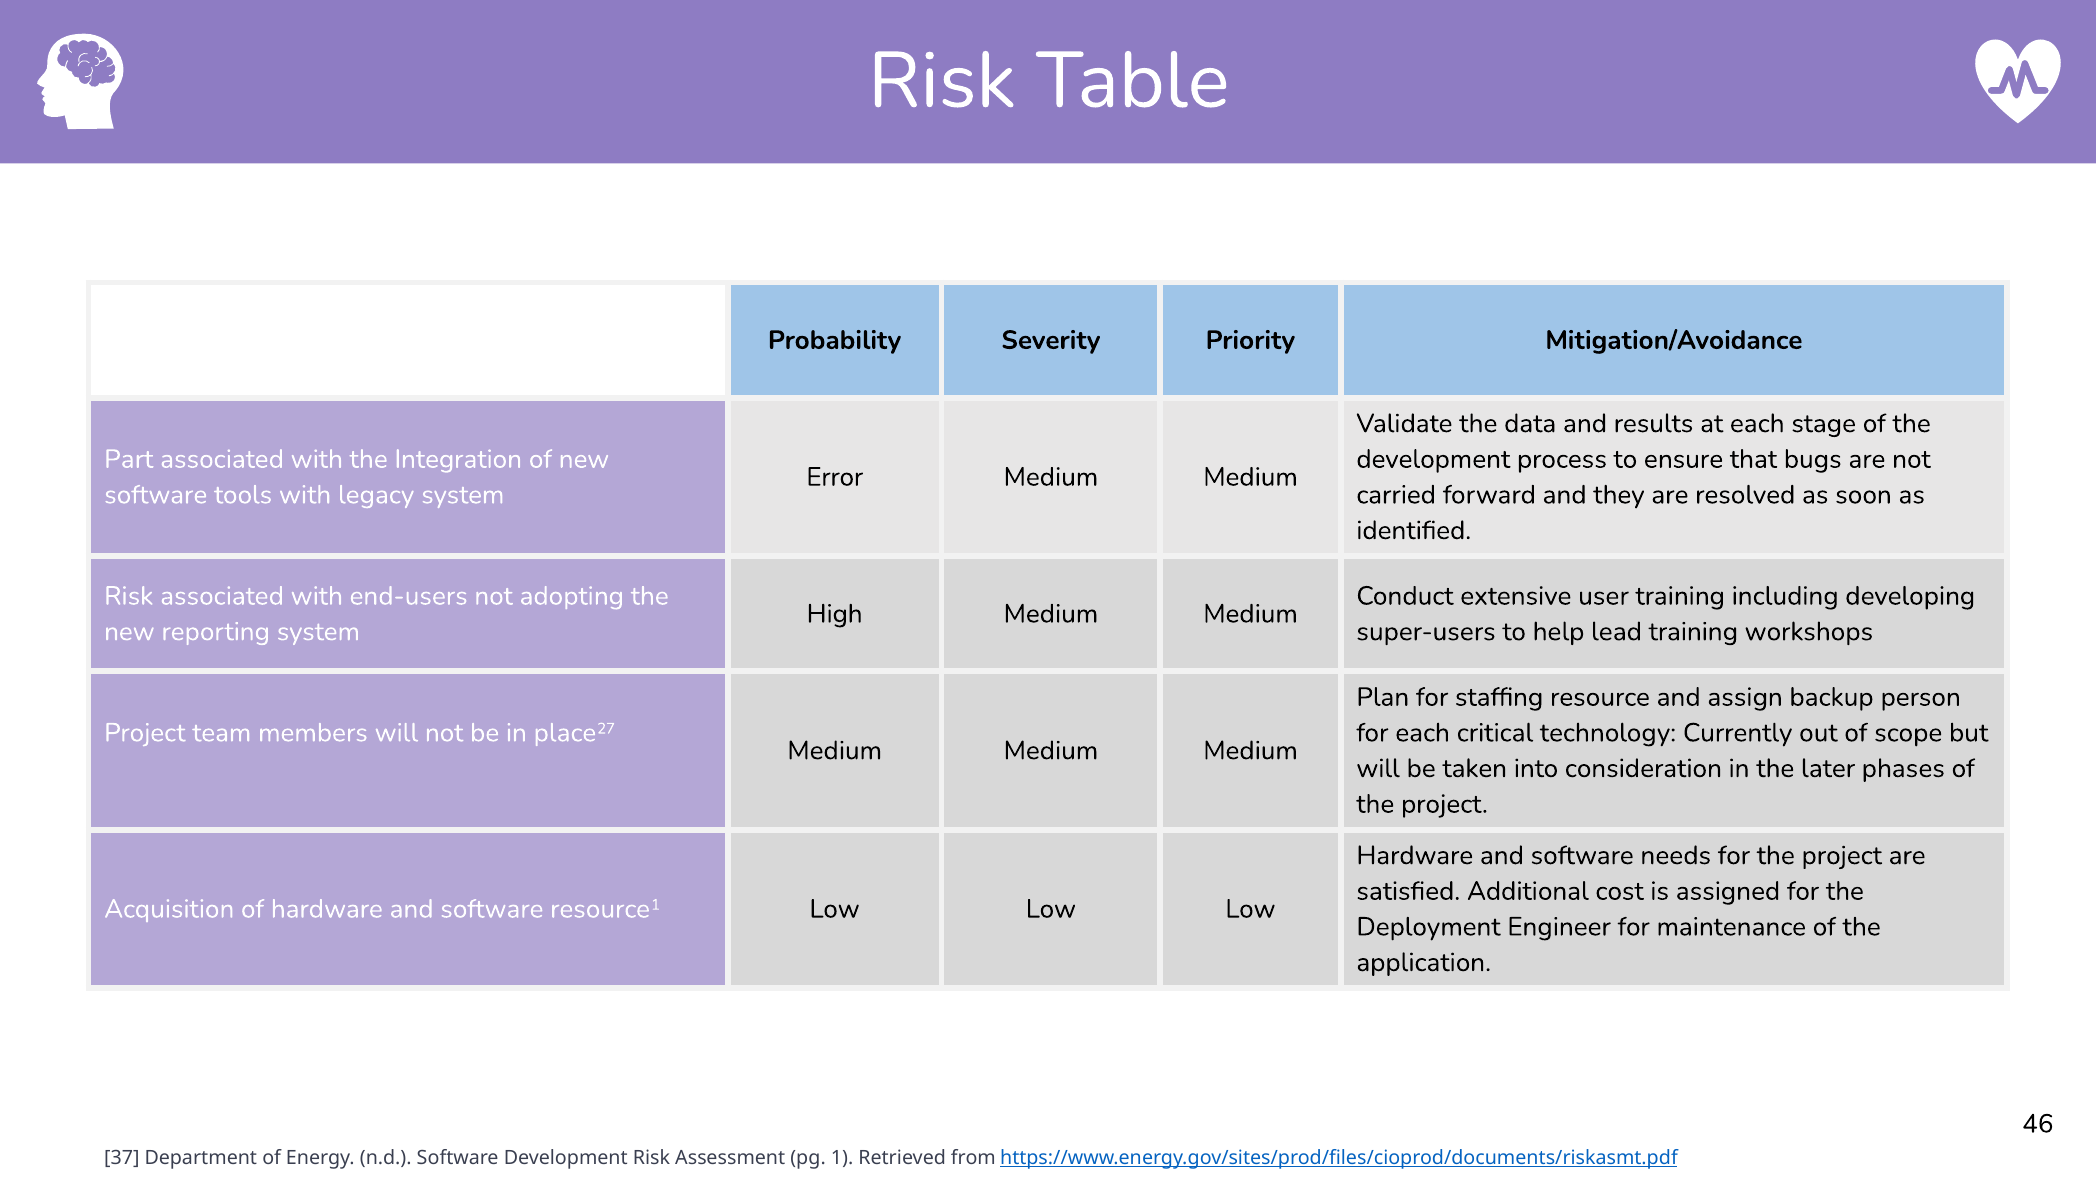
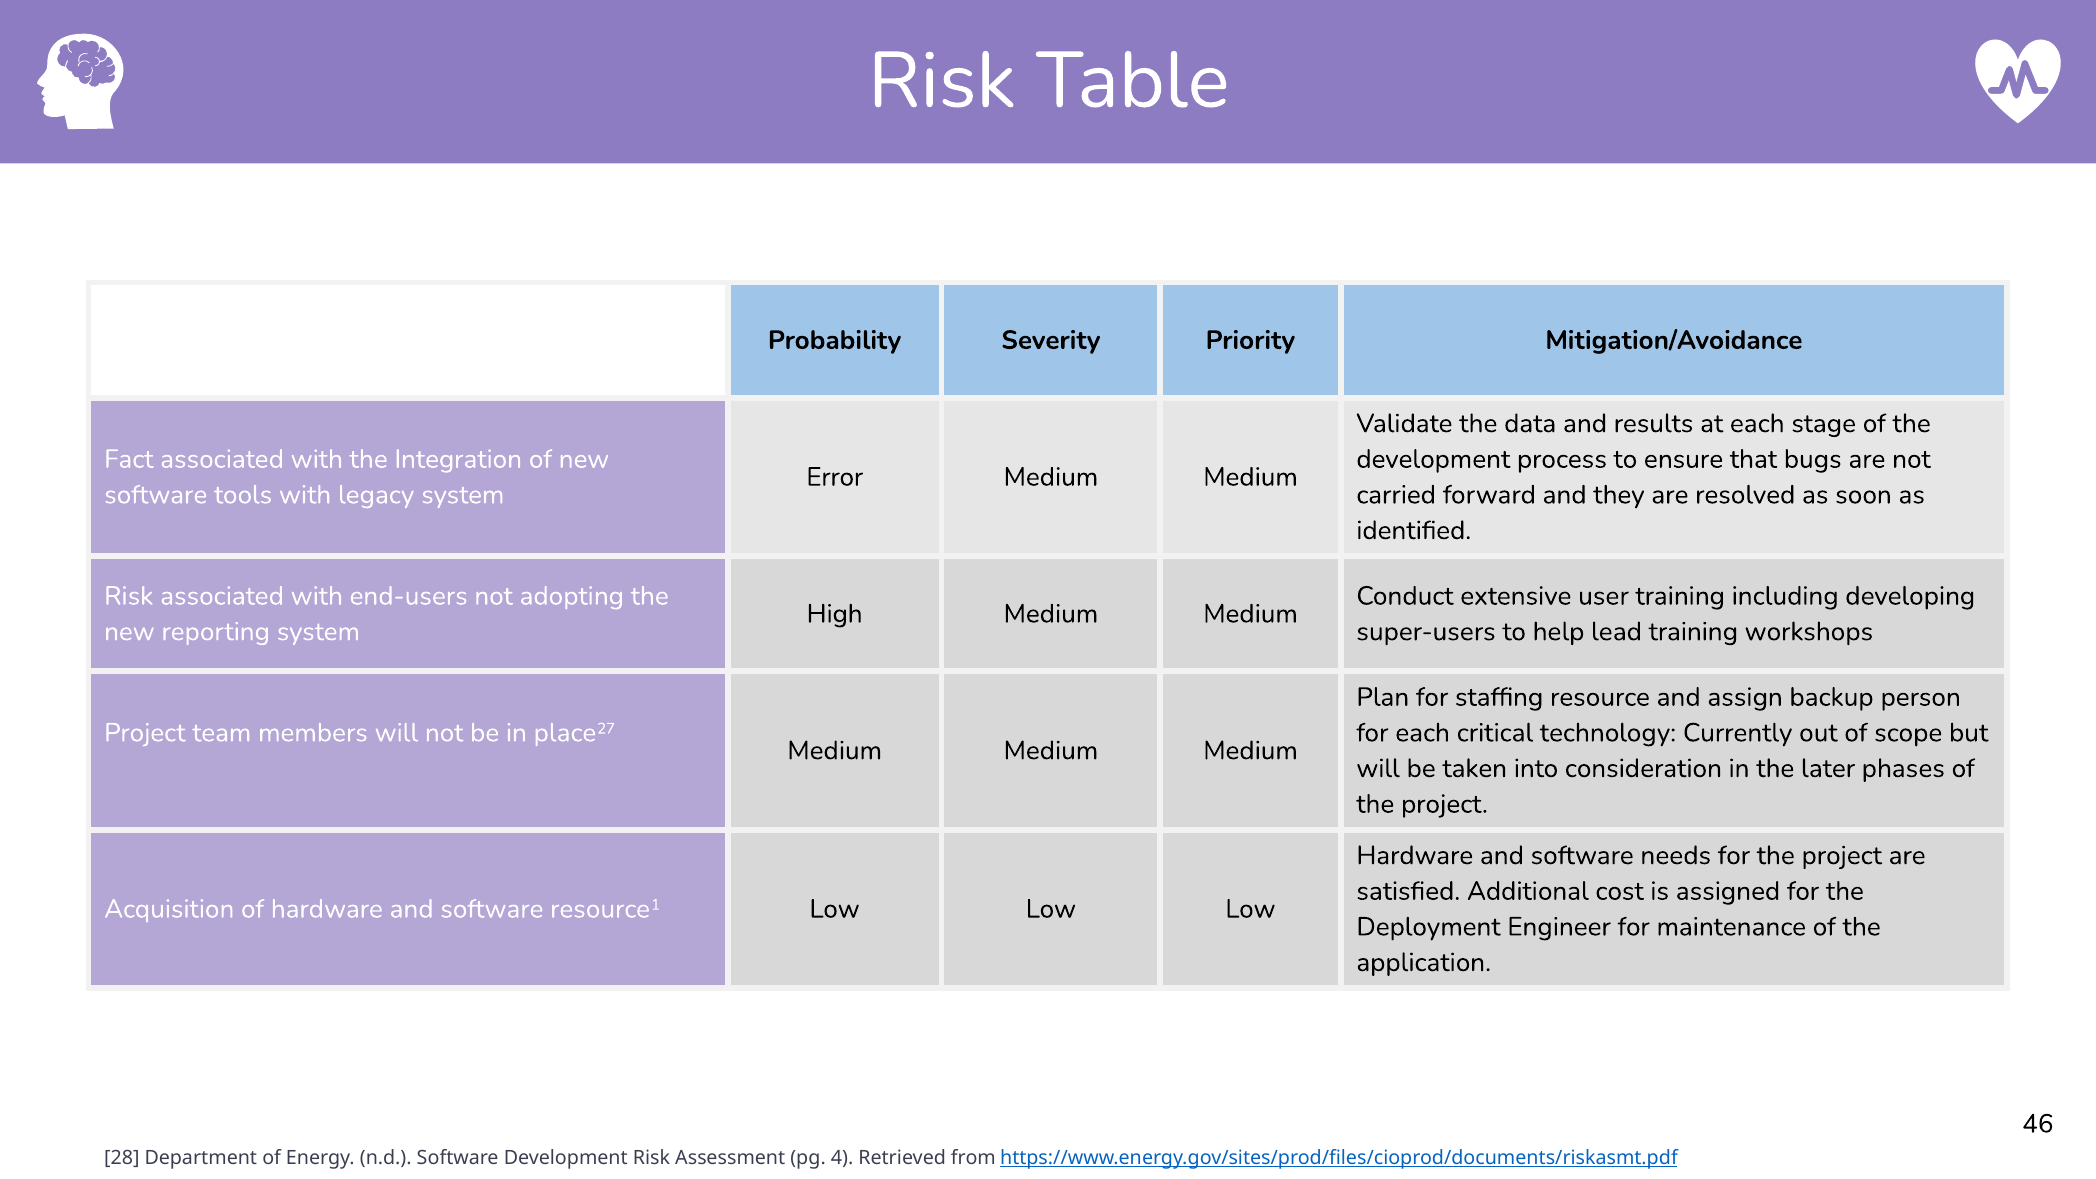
Part: Part -> Fact
37: 37 -> 28
1: 1 -> 4
